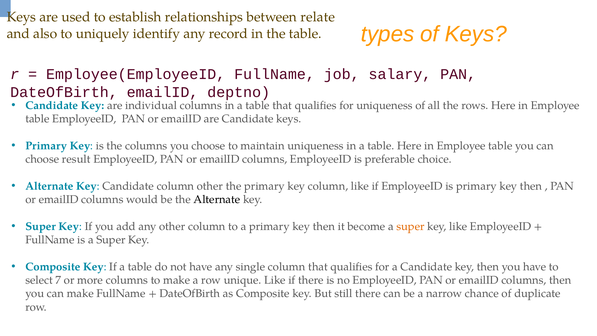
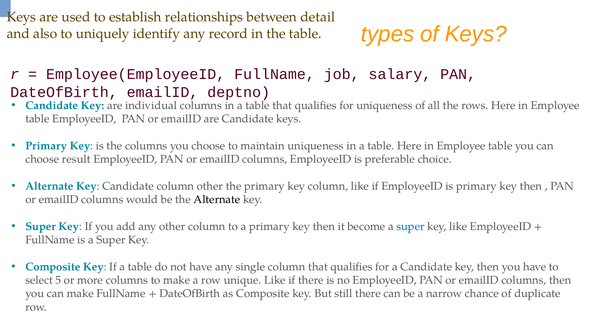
relate: relate -> detail
super at (411, 226) colour: orange -> blue
7: 7 -> 5
